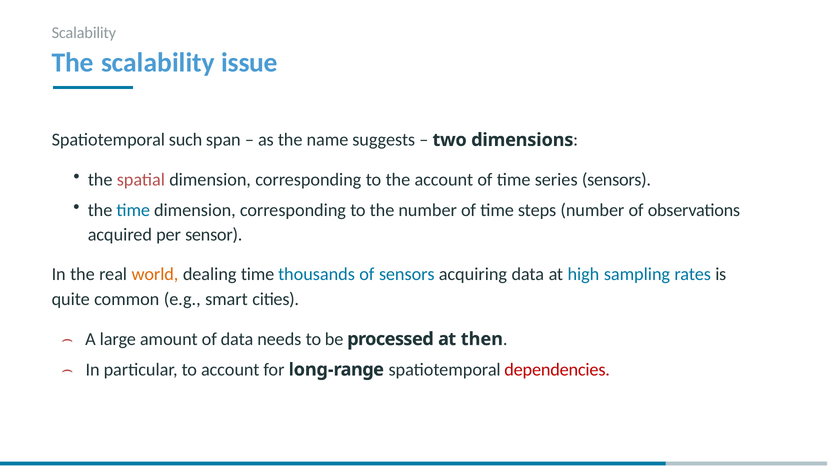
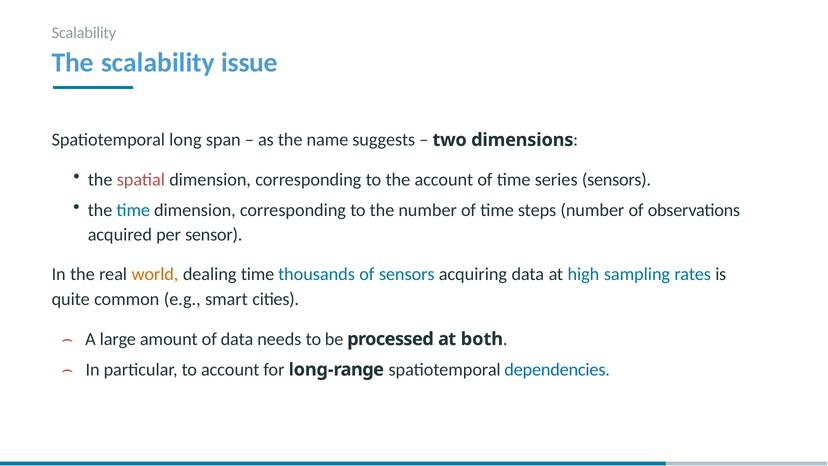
such: such -> long
then: then -> both
dependencies colour: red -> blue
